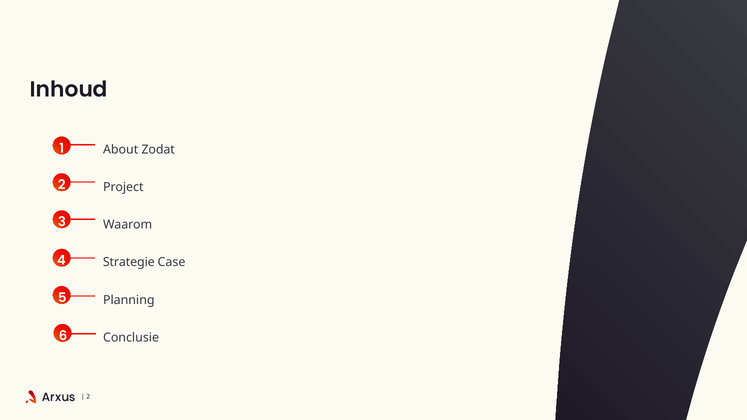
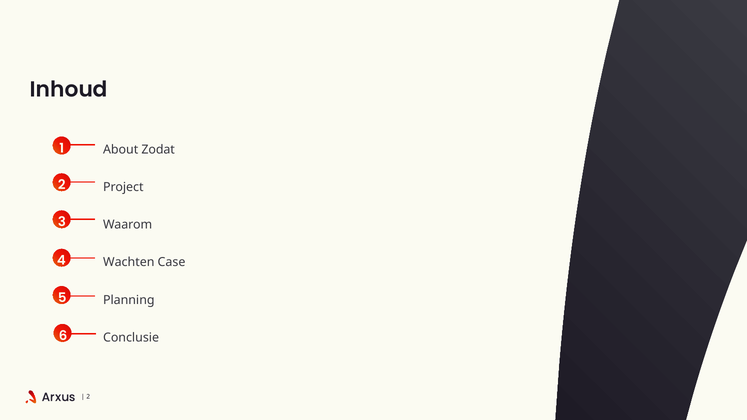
Strategie: Strategie -> Wachten
